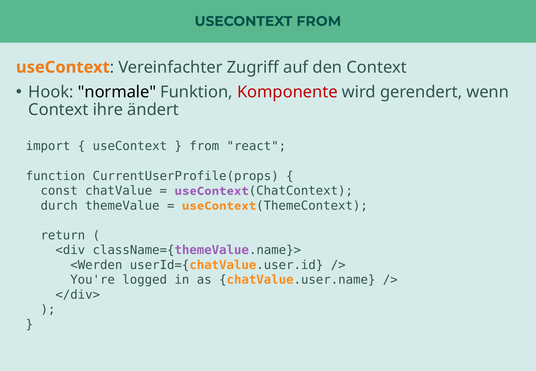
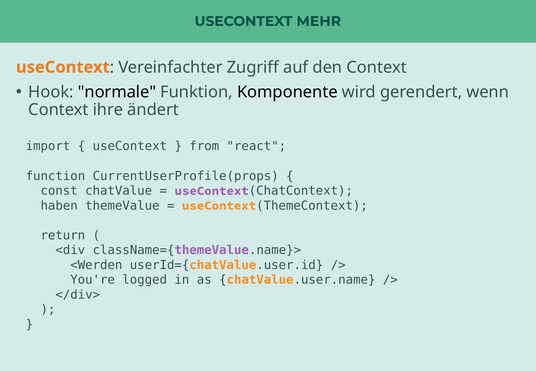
USECONTEXT FROM: FROM -> MEHR
Komponente colour: red -> black
durch: durch -> haben
